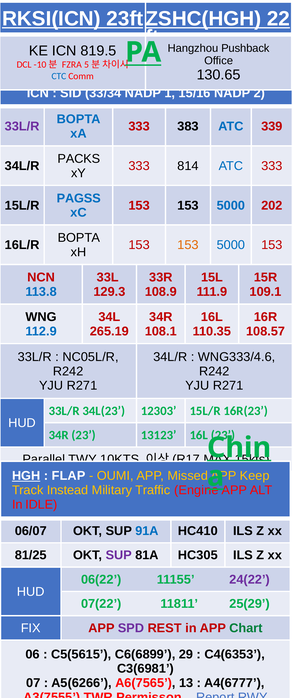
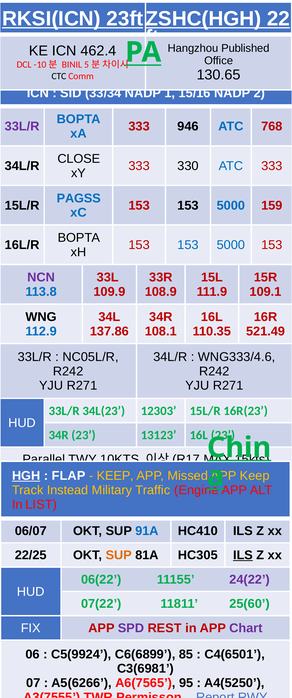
Pushback: Pushback -> Published
819.5: 819.5 -> 462.4
FZRA: FZRA -> BINIL
CTC colour: blue -> black
383: 383 -> 946
339: 339 -> 768
PACKS: PACKS -> CLOSE
814: 814 -> 330
202: 202 -> 159
153 at (188, 245) colour: orange -> blue
NCN colour: red -> purple
129.3: 129.3 -> 109.9
265.19: 265.19 -> 137.86
108.57: 108.57 -> 521.49
OUMI at (115, 476): OUMI -> KEEP
IDLE: IDLE -> LIST
81/25: 81/25 -> 22/25
SUP at (119, 556) colour: purple -> orange
ILS at (243, 556) underline: none -> present
25(29: 25(29 -> 25(60
Chart at (246, 629) colour: green -> purple
C5(5615: C5(5615 -> C5(9924
29: 29 -> 85
C4(6353: C4(6353 -> C4(6501
13: 13 -> 95
A4(6777: A4(6777 -> A4(5250
